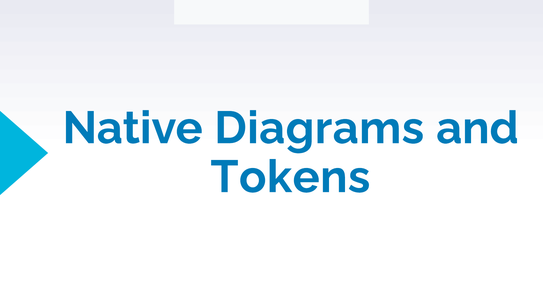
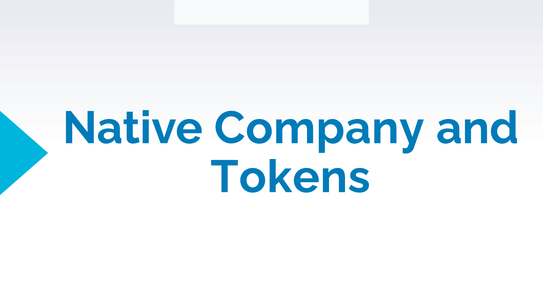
Diagrams: Diagrams -> Company
